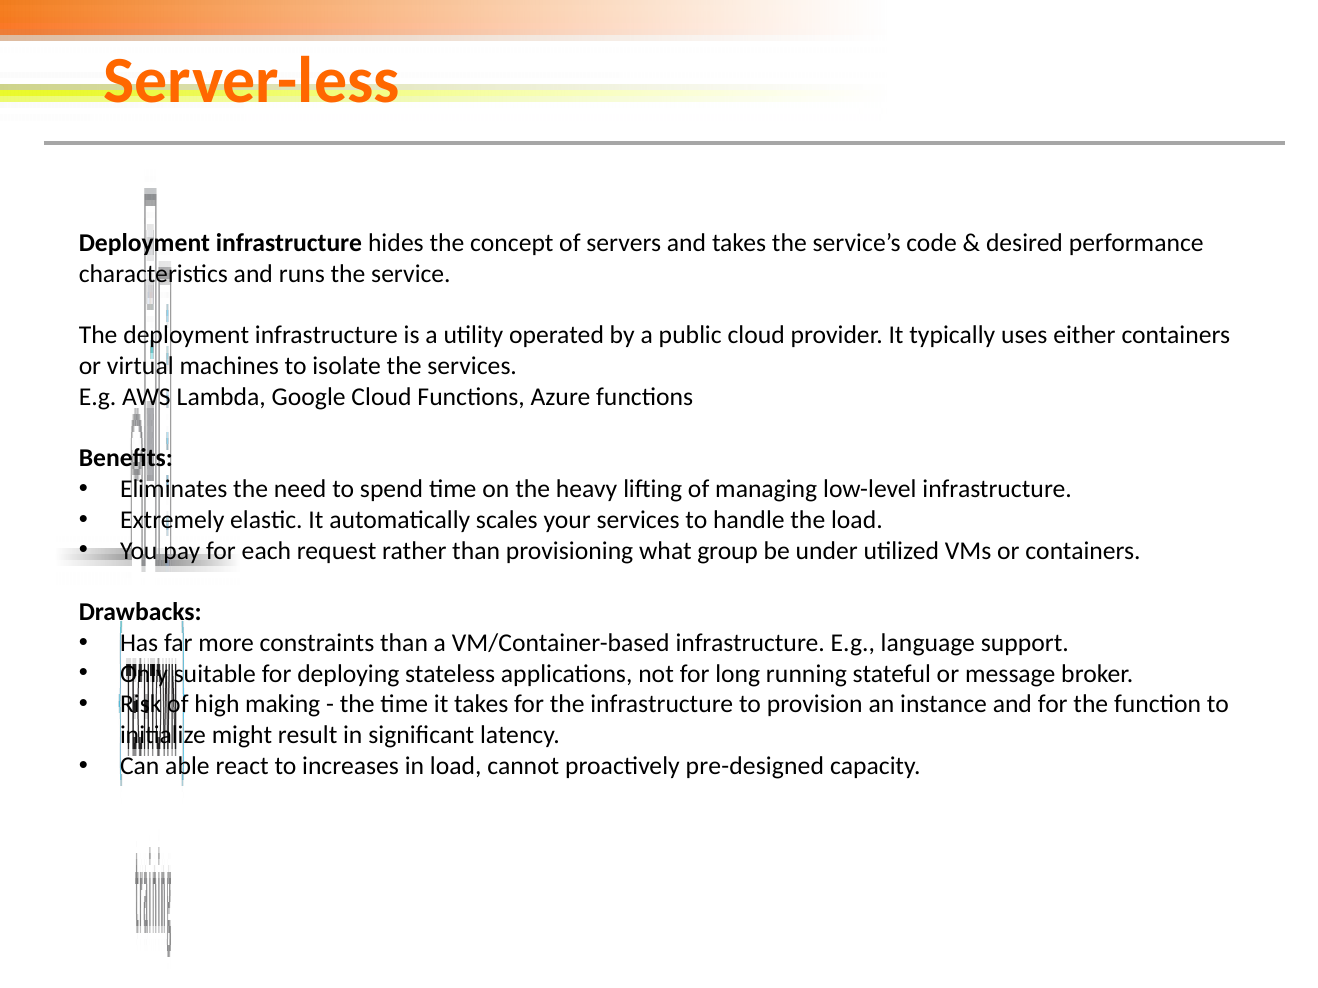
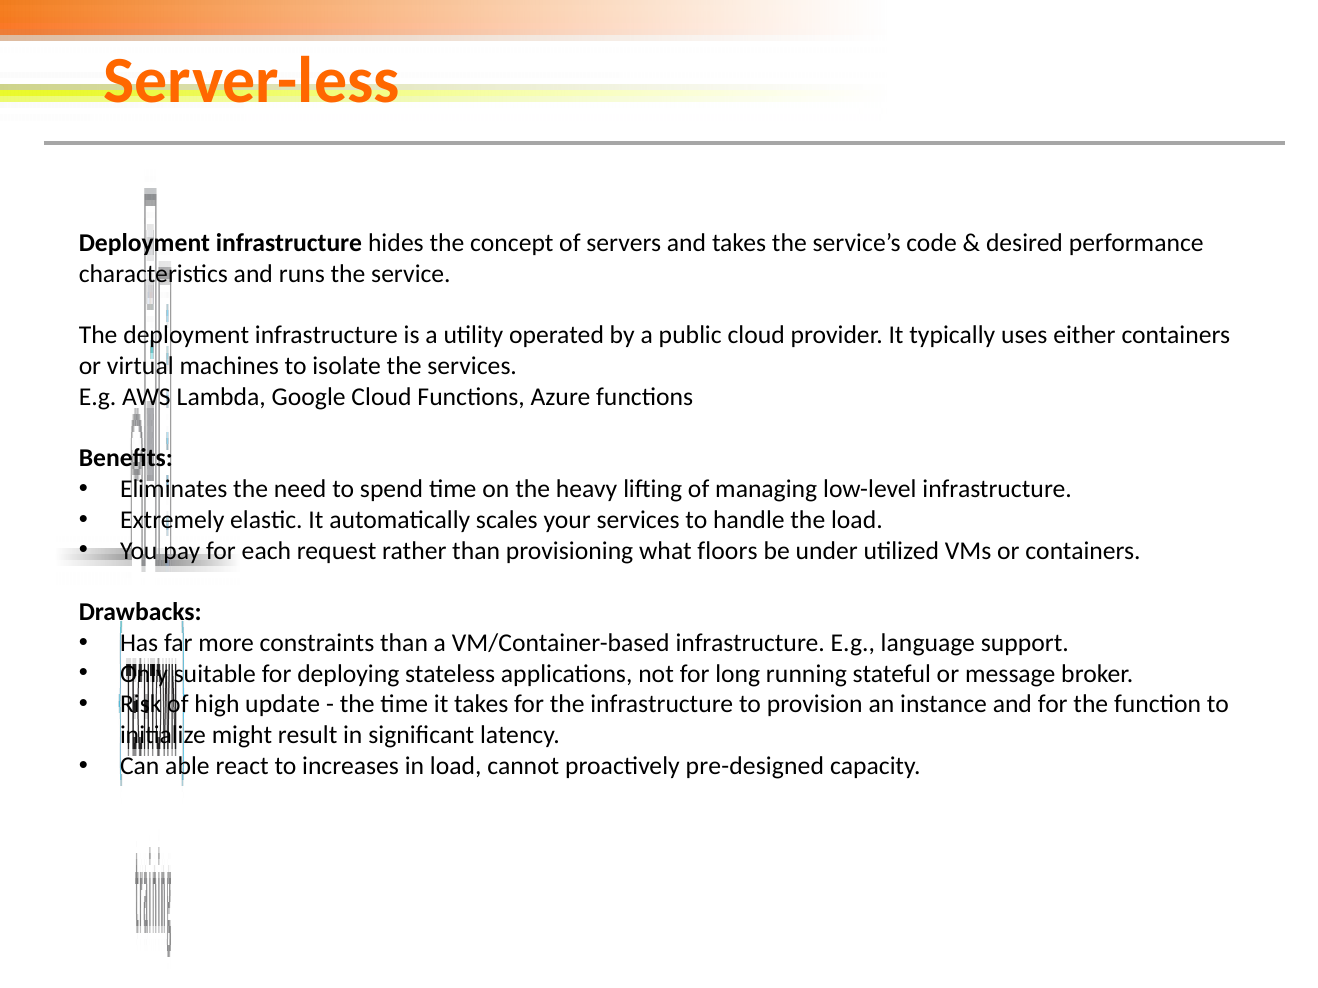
group: group -> floors
making: making -> update
